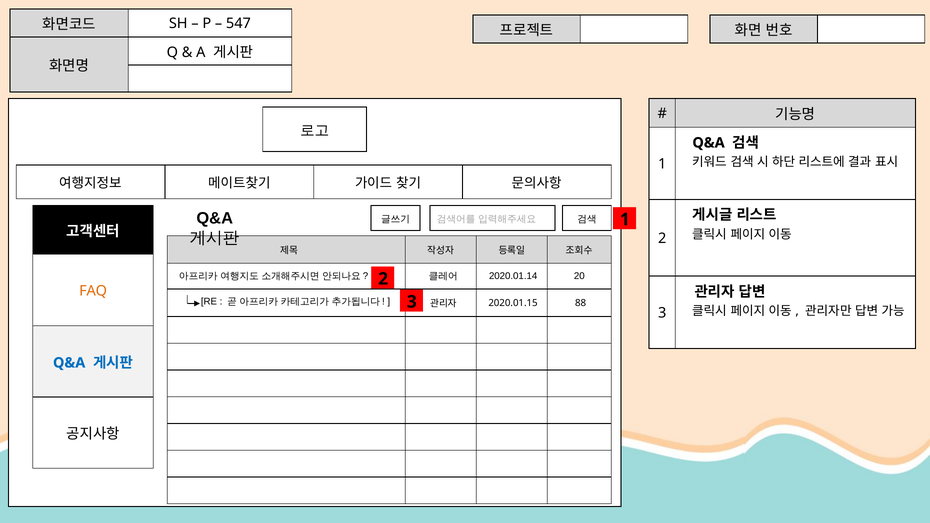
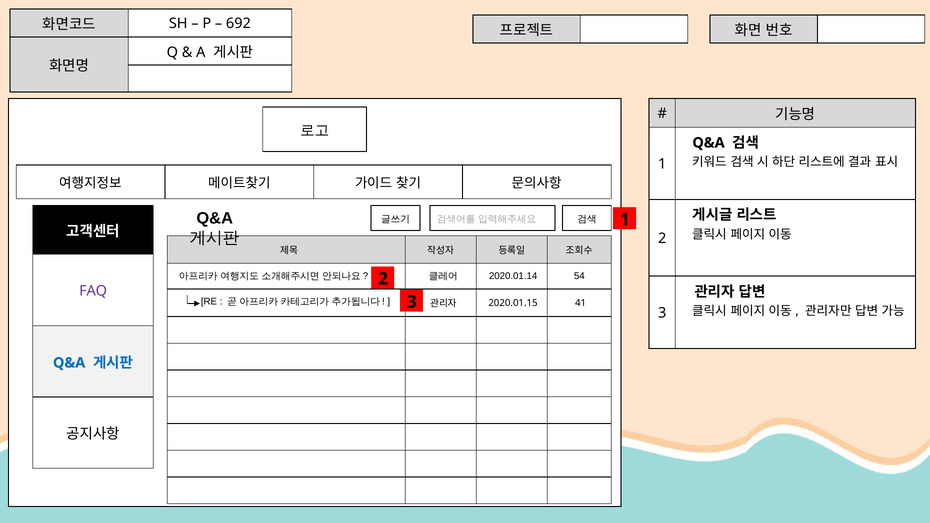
547: 547 -> 692
20: 20 -> 54
FAQ colour: orange -> purple
88: 88 -> 41
